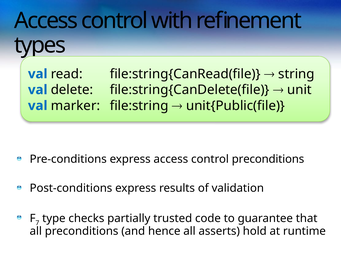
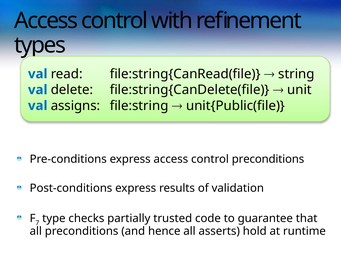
marker: marker -> assigns
